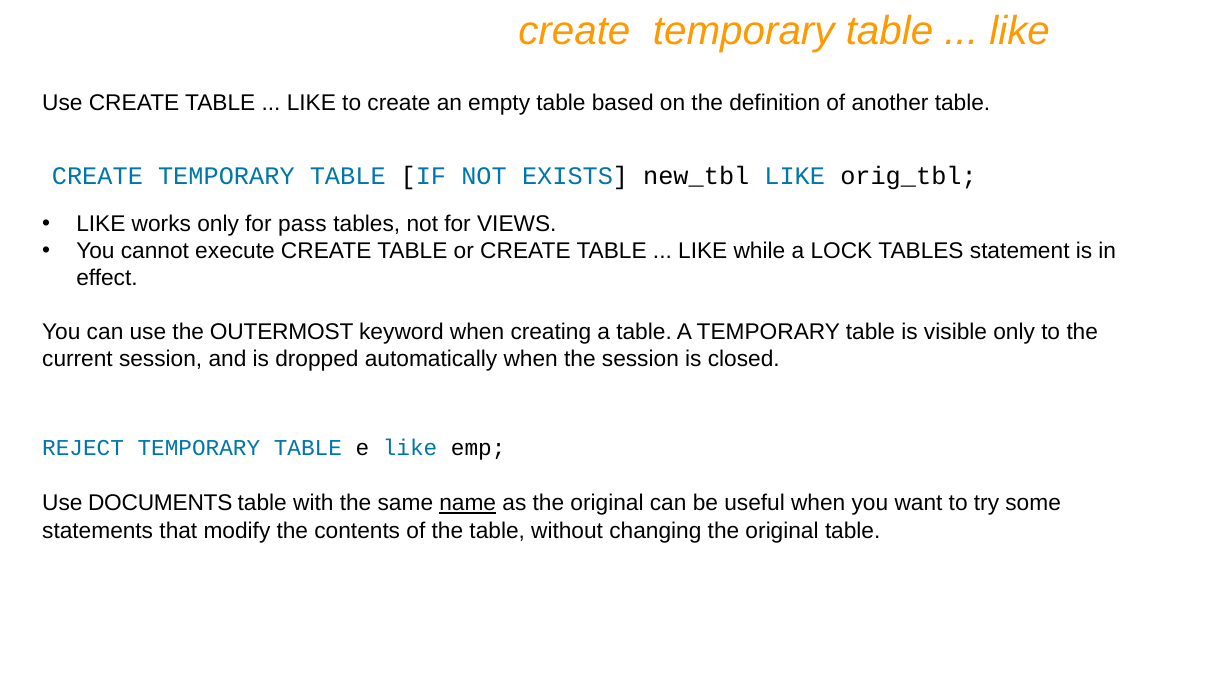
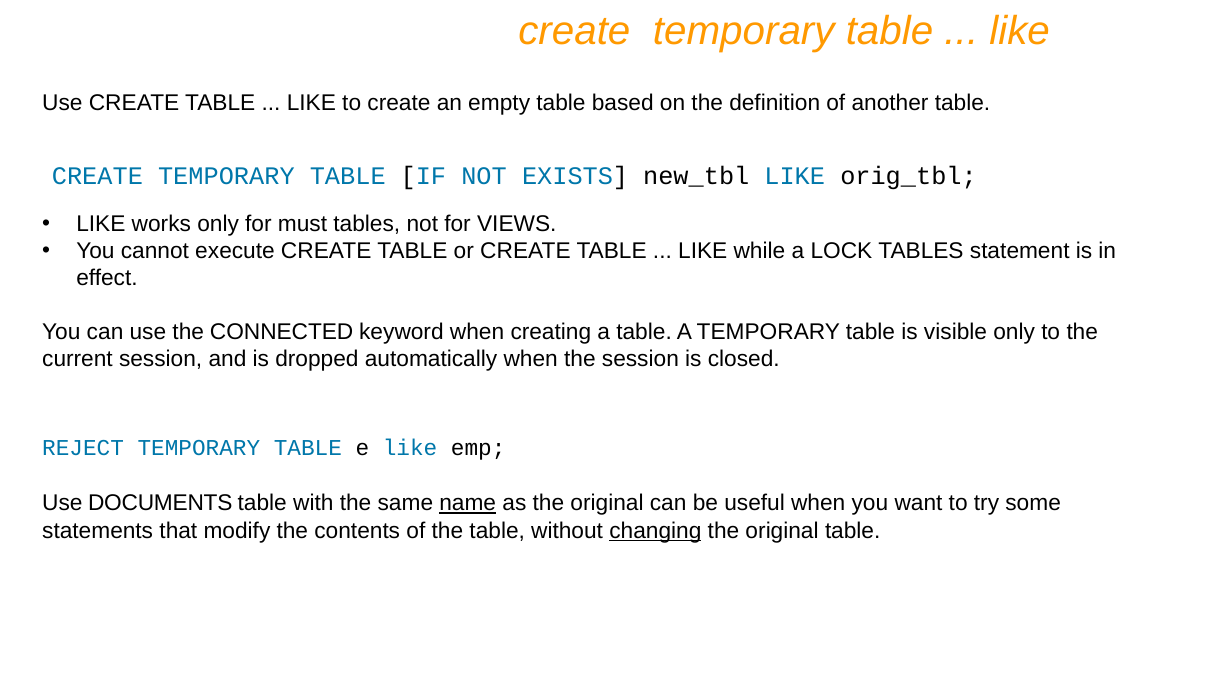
pass: pass -> must
OUTERMOST: OUTERMOST -> CONNECTED
changing underline: none -> present
